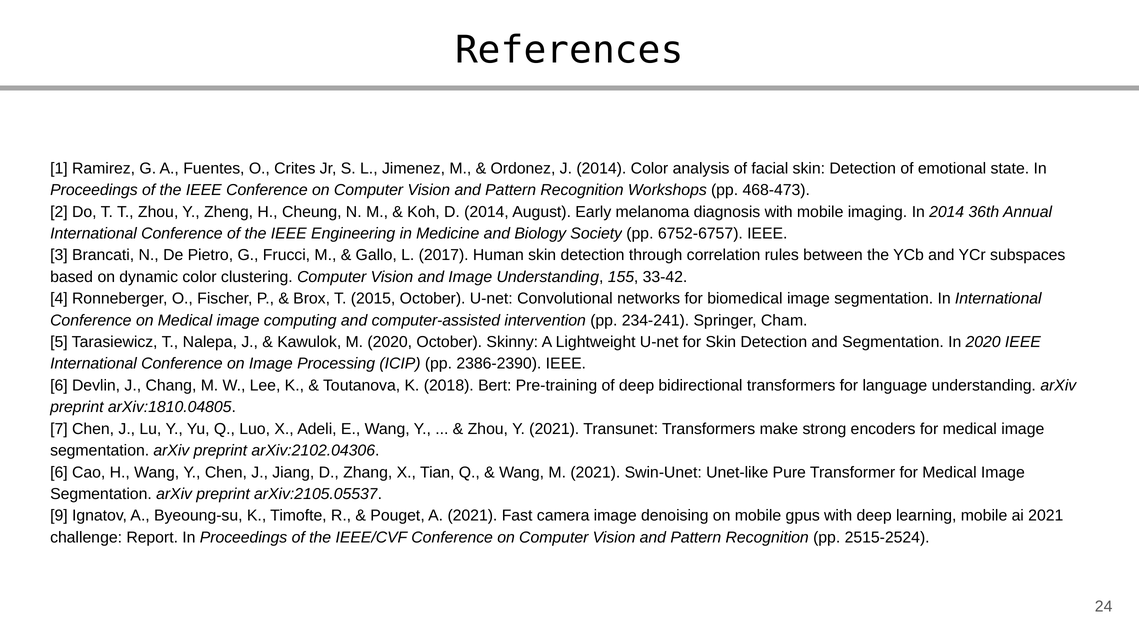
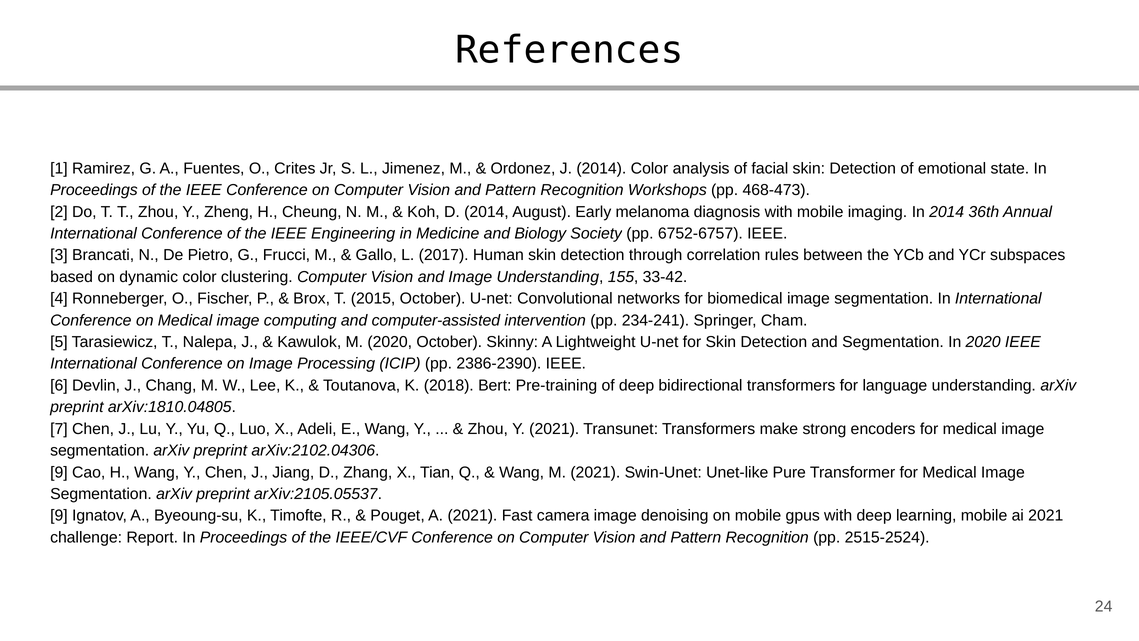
6 at (59, 472): 6 -> 9
